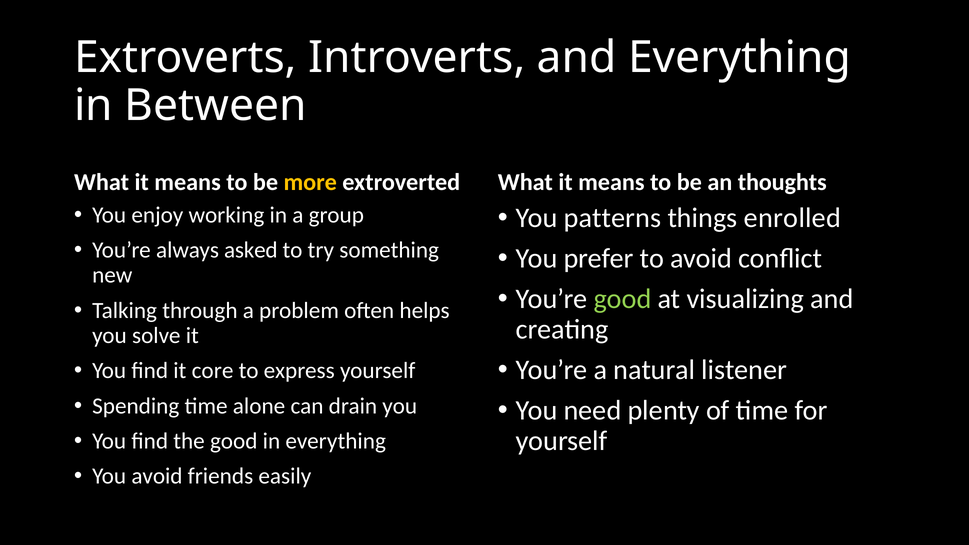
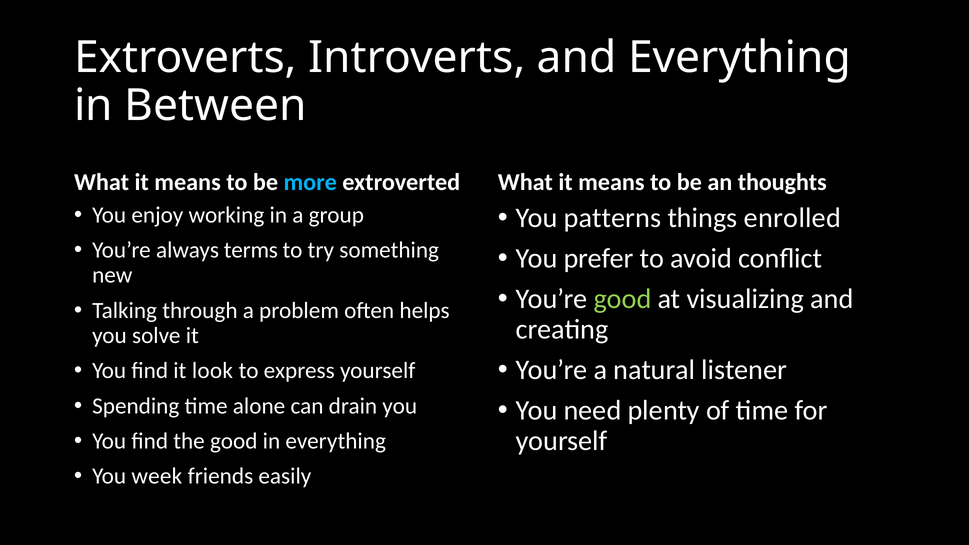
more colour: yellow -> light blue
asked: asked -> terms
core: core -> look
You avoid: avoid -> week
